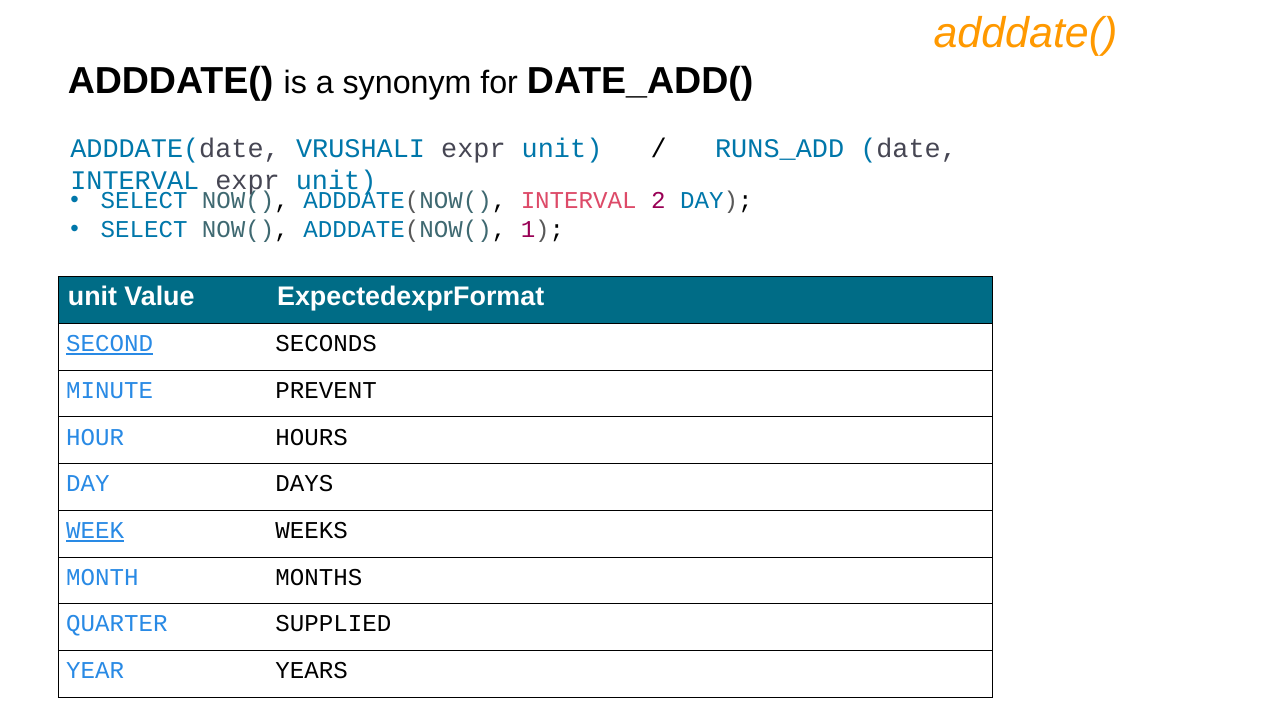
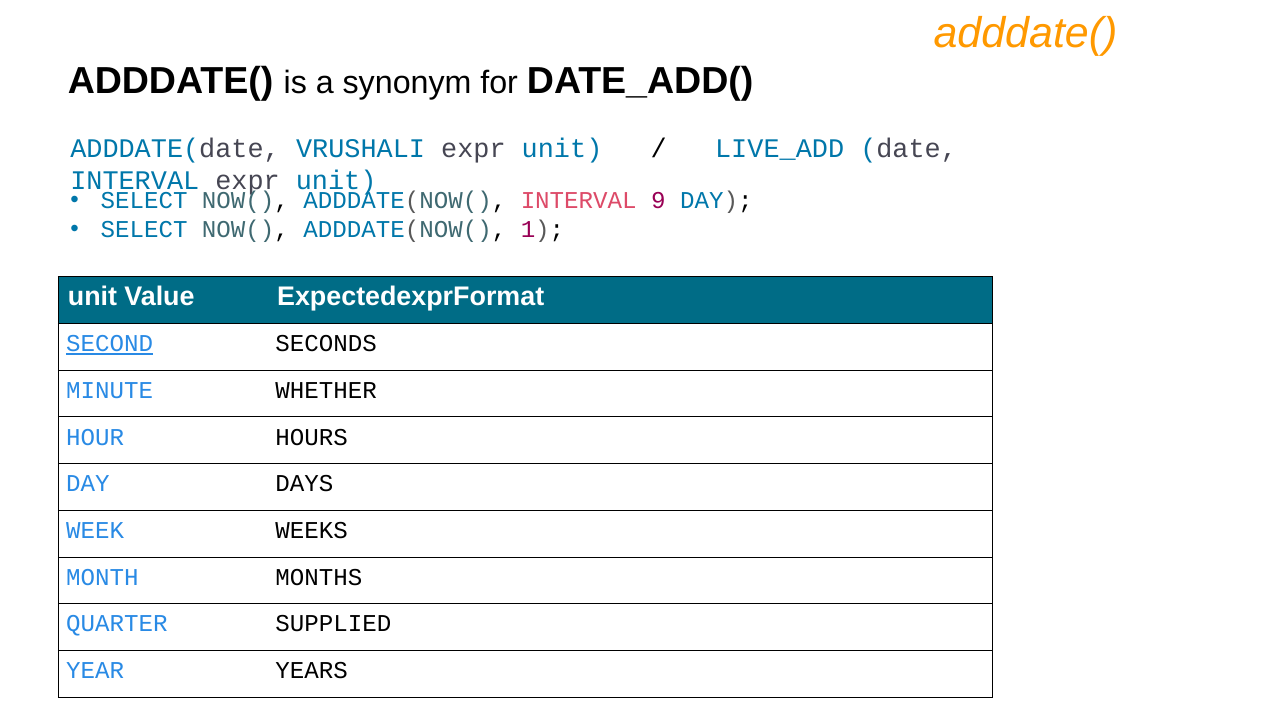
RUNS_ADD: RUNS_ADD -> LIVE_ADD
2: 2 -> 9
PREVENT: PREVENT -> WHETHER
WEEK underline: present -> none
